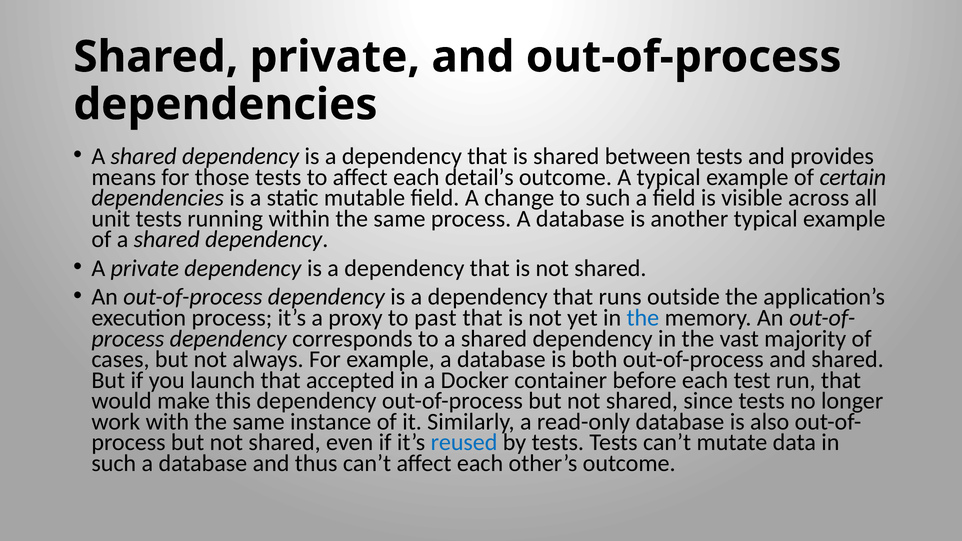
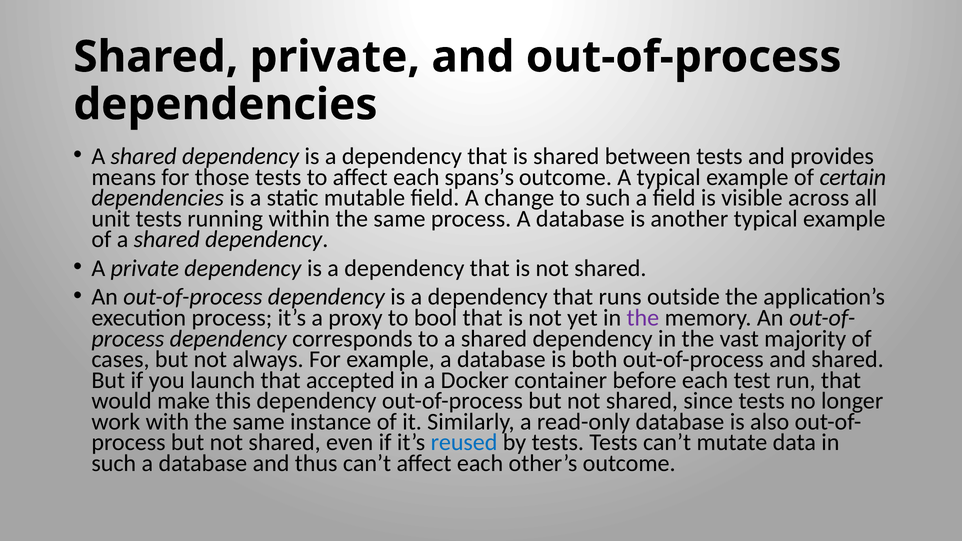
detail’s: detail’s -> spans’s
past: past -> bool
the at (643, 318) colour: blue -> purple
